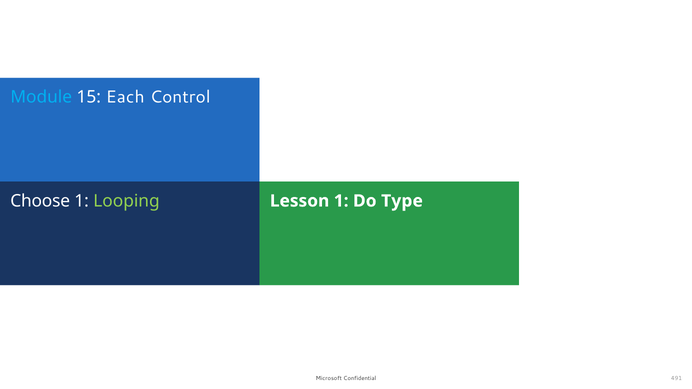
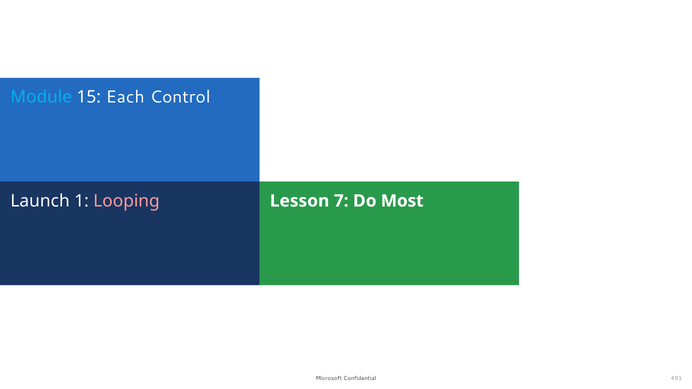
Choose: Choose -> Launch
Looping colour: light green -> pink
Lesson 1: 1 -> 7
Type: Type -> Most
